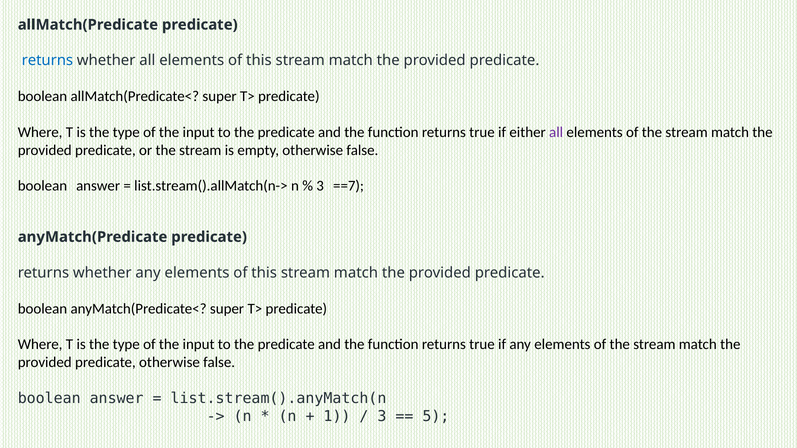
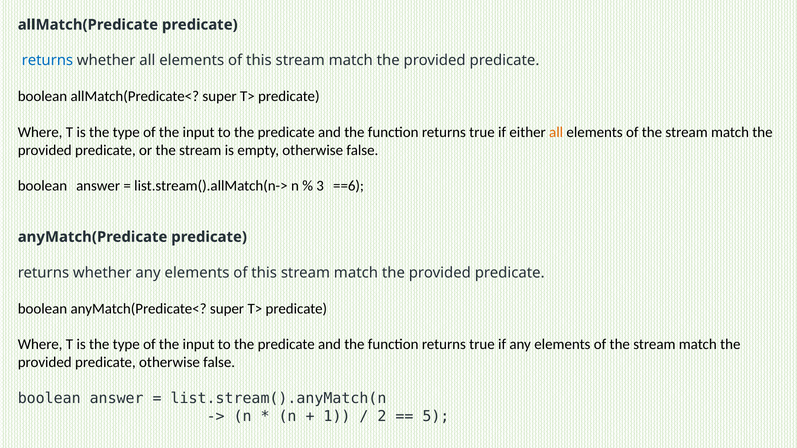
all at (556, 132) colour: purple -> orange
==7: ==7 -> ==6
3 at (382, 416): 3 -> 2
